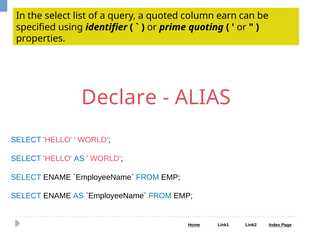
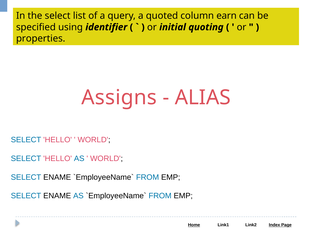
prime: prime -> initial
Declare: Declare -> Assigns
